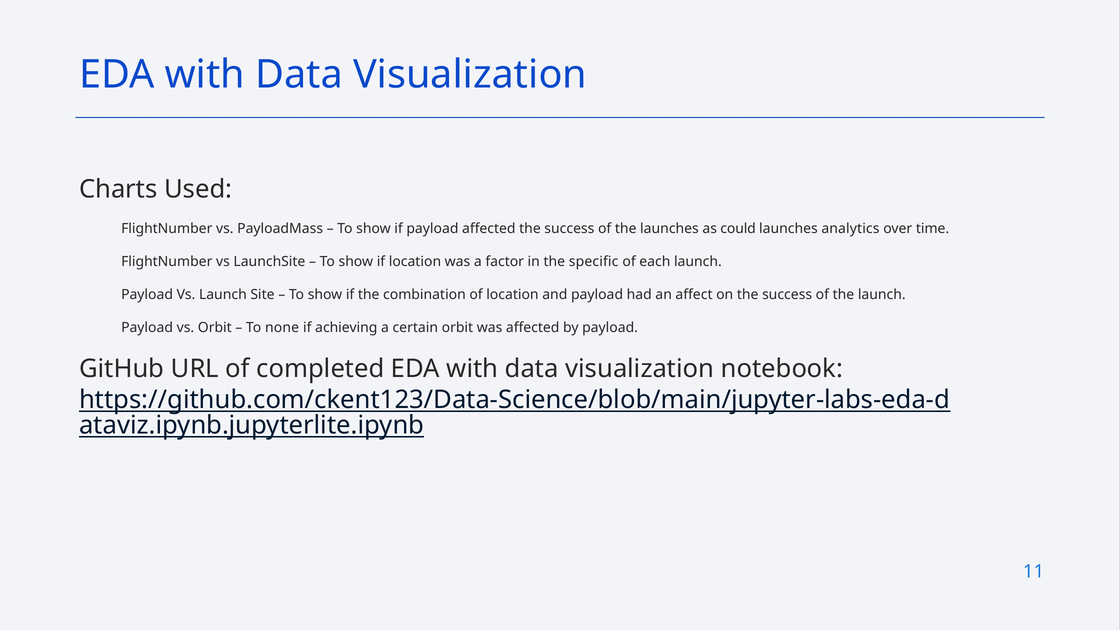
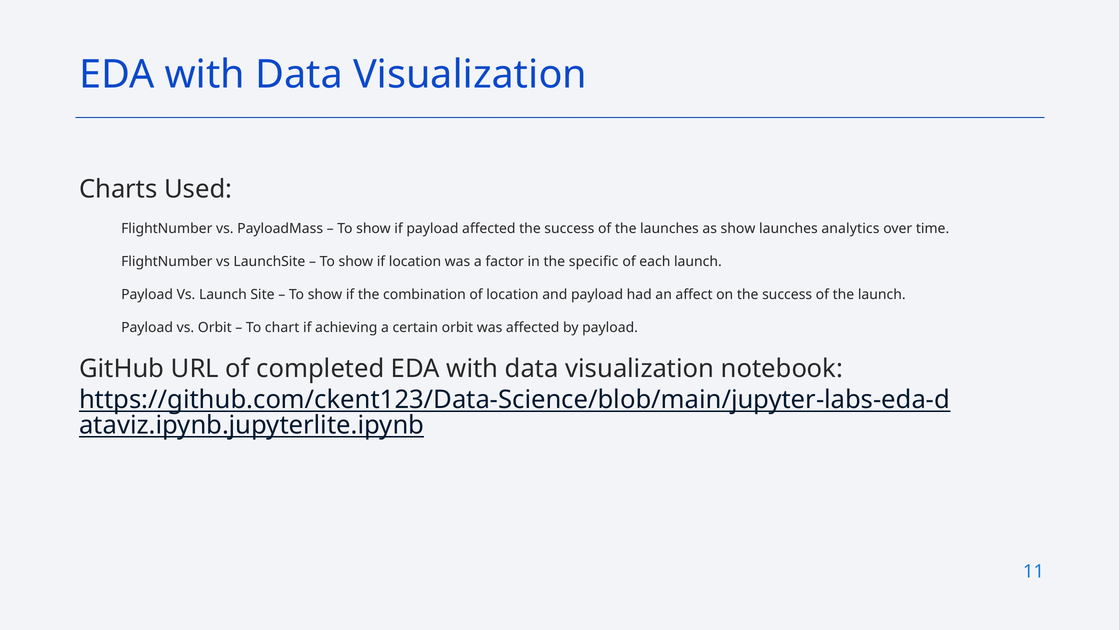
as could: could -> show
none: none -> chart
